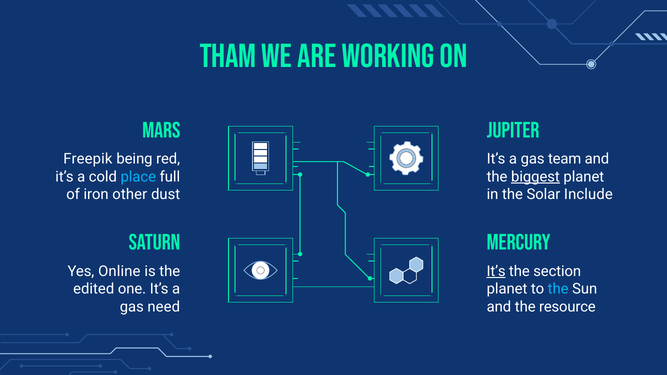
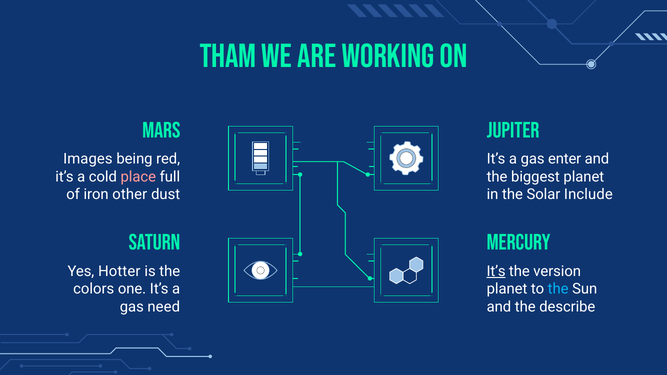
Freepik: Freepik -> Images
team: team -> enter
place colour: light blue -> pink
biggest underline: present -> none
Online: Online -> Hotter
section: section -> version
edited: edited -> colors
resource: resource -> describe
